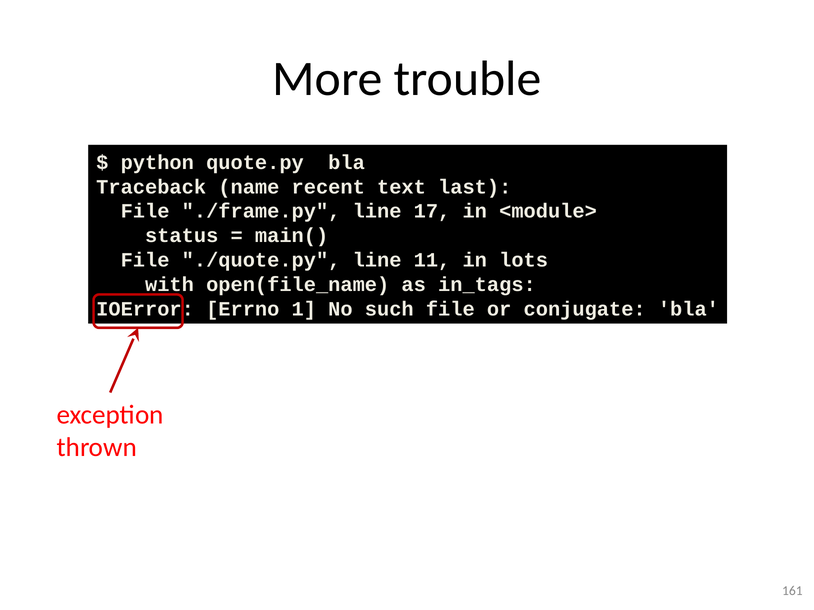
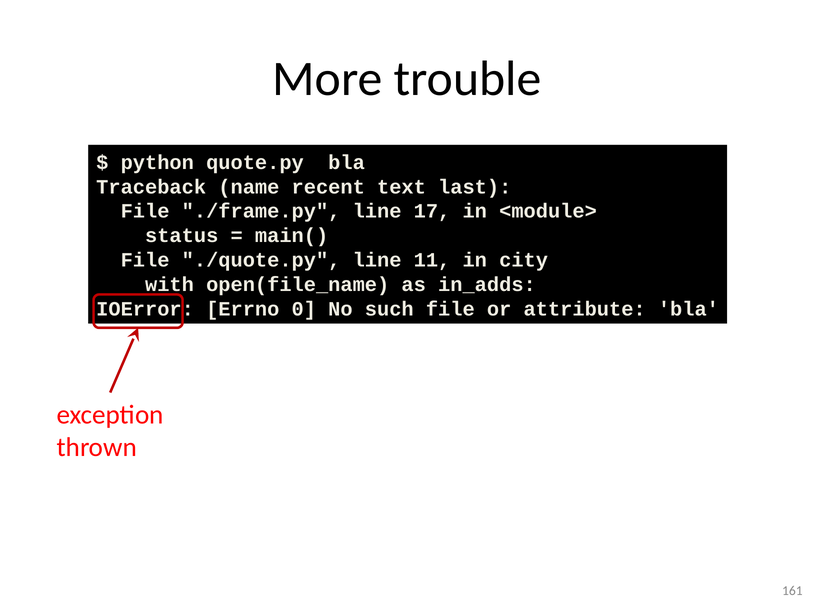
lots: lots -> city
in_tags: in_tags -> in_adds
1: 1 -> 0
conjugate: conjugate -> attribute
